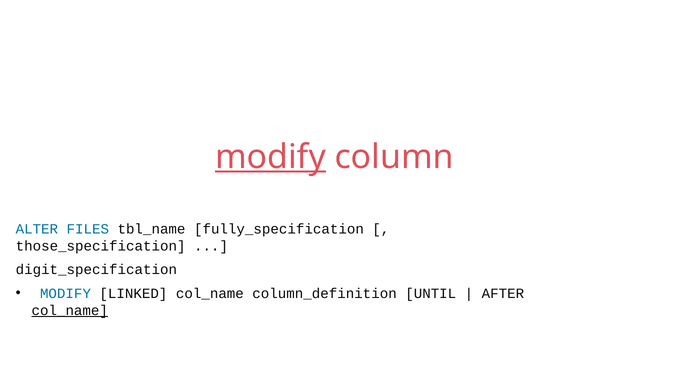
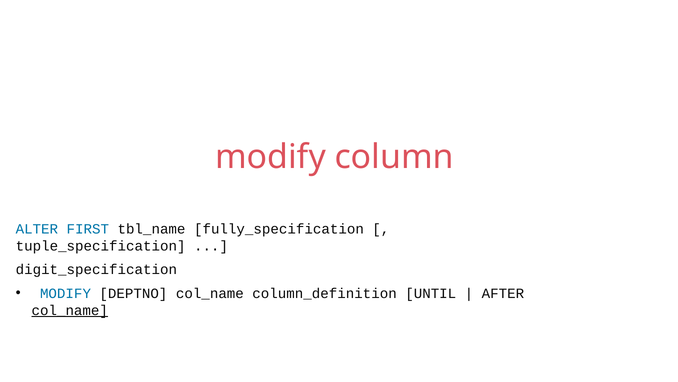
modify at (271, 157) underline: present -> none
FILES: FILES -> FIRST
those_specification: those_specification -> tuple_specification
LINKED: LINKED -> DEPTNO
